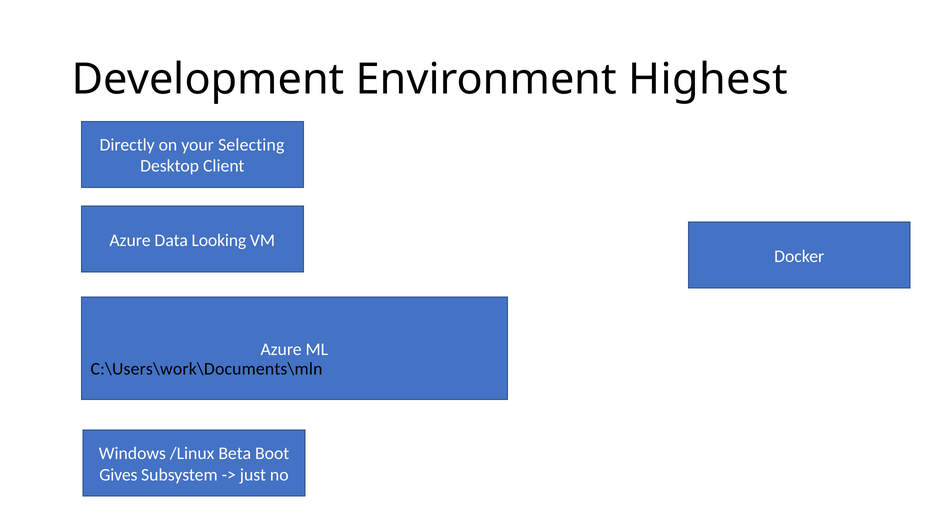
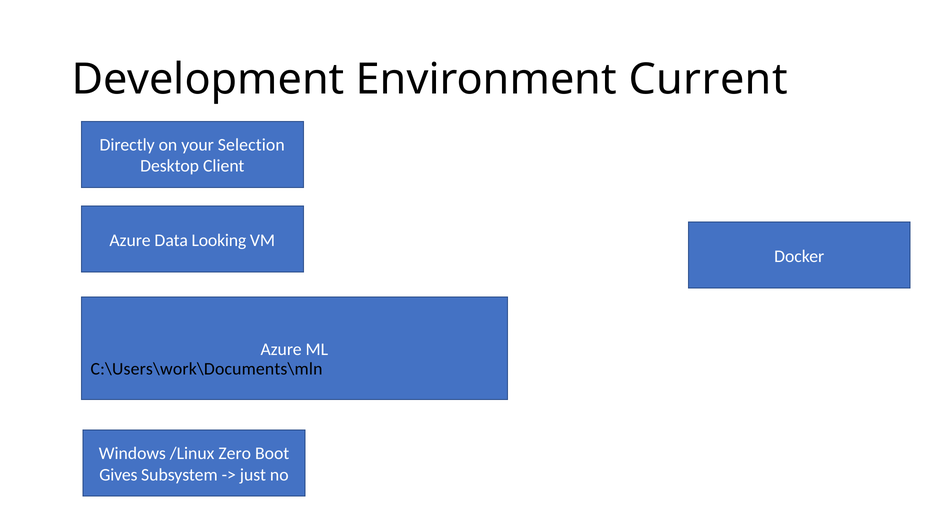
Highest: Highest -> Current
Selecting: Selecting -> Selection
Beta: Beta -> Zero
